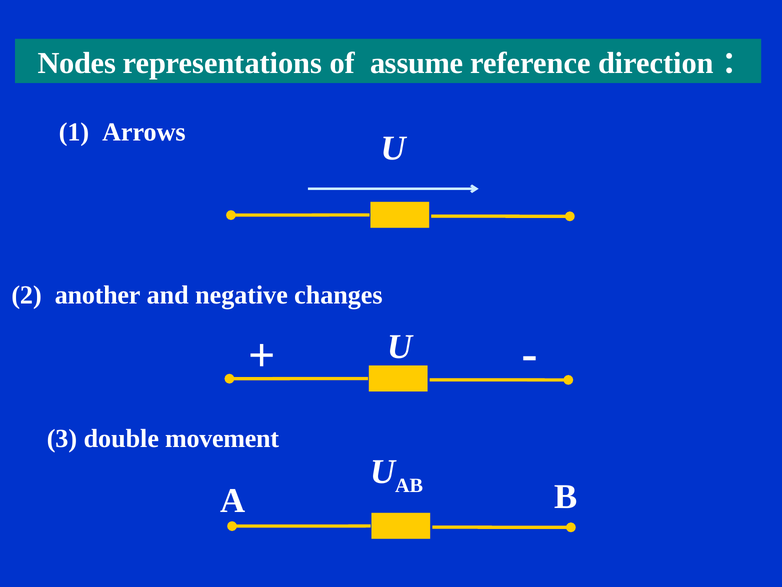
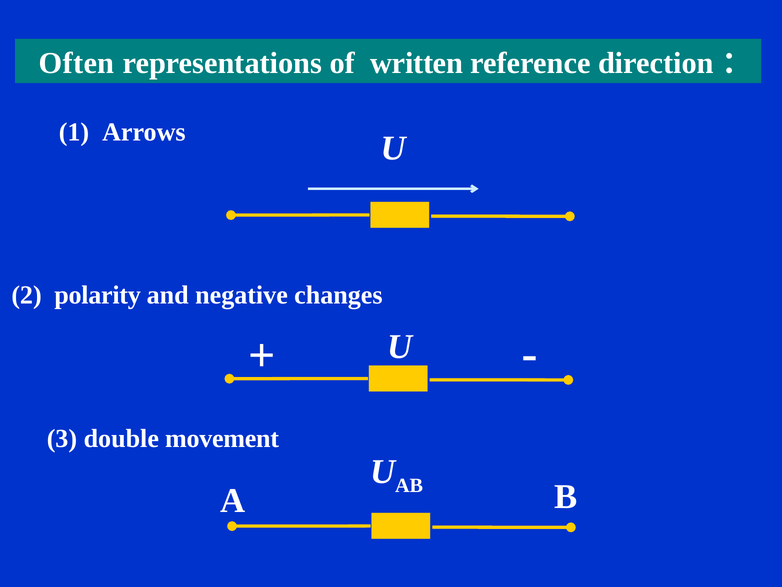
Nodes: Nodes -> Often
assume: assume -> written
another: another -> polarity
